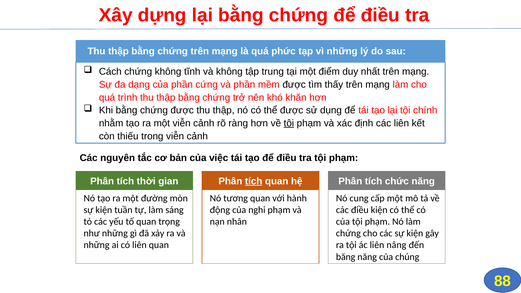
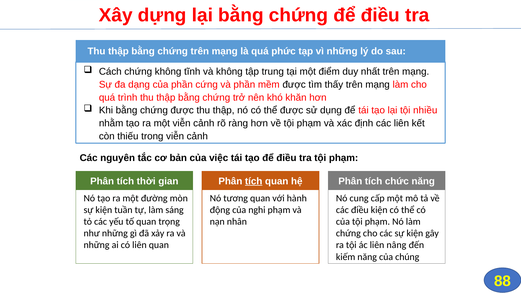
chính: chính -> nhiều
tội at (289, 123) underline: present -> none
băng: băng -> kiếm
